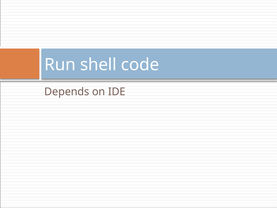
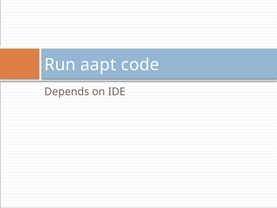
shell: shell -> aapt
